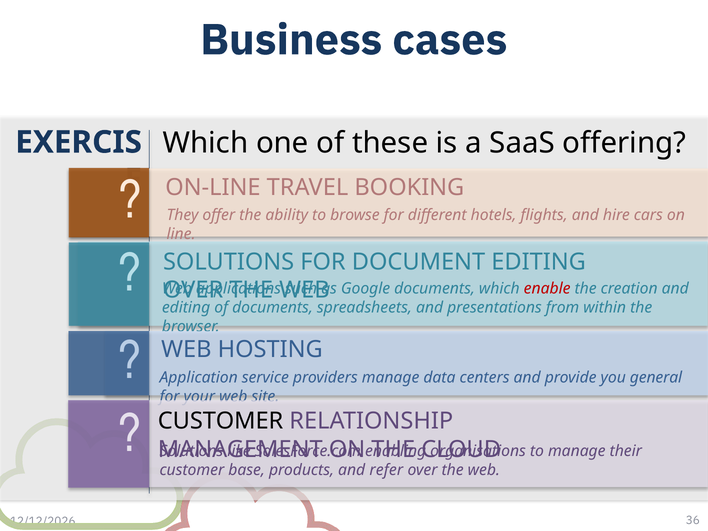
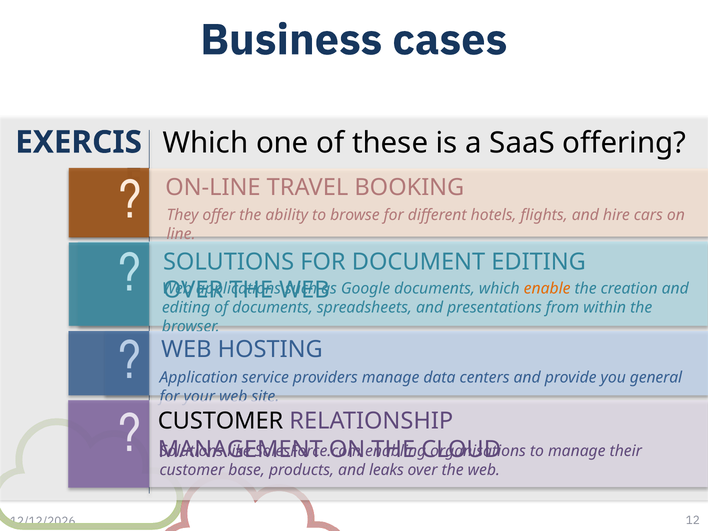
enable colour: red -> orange
refer: refer -> leaks
36: 36 -> 12
